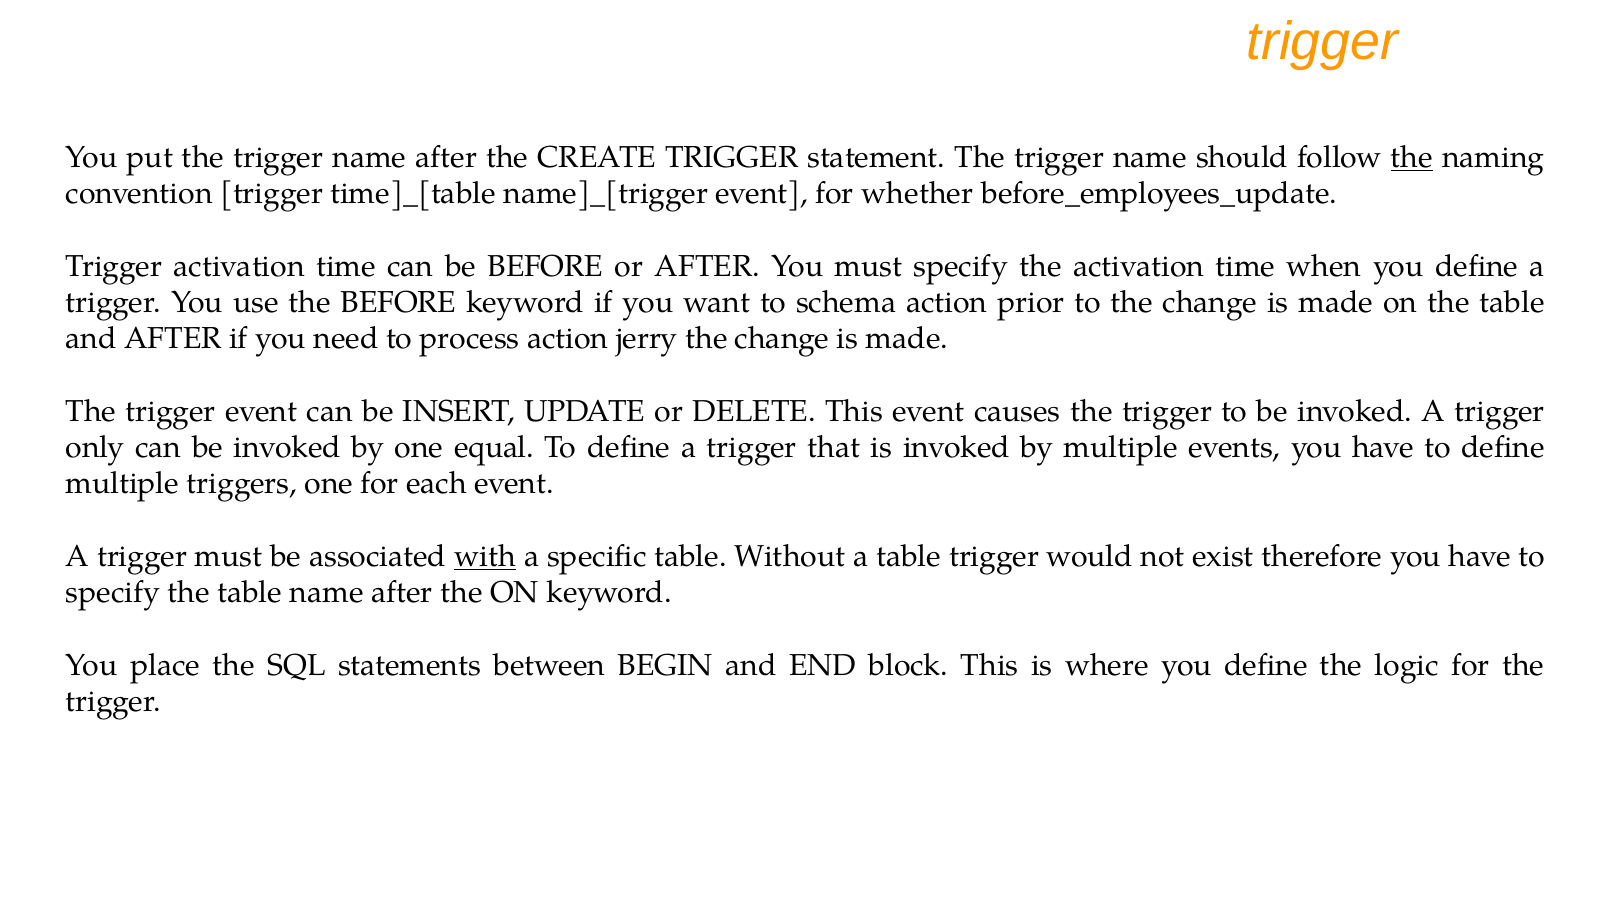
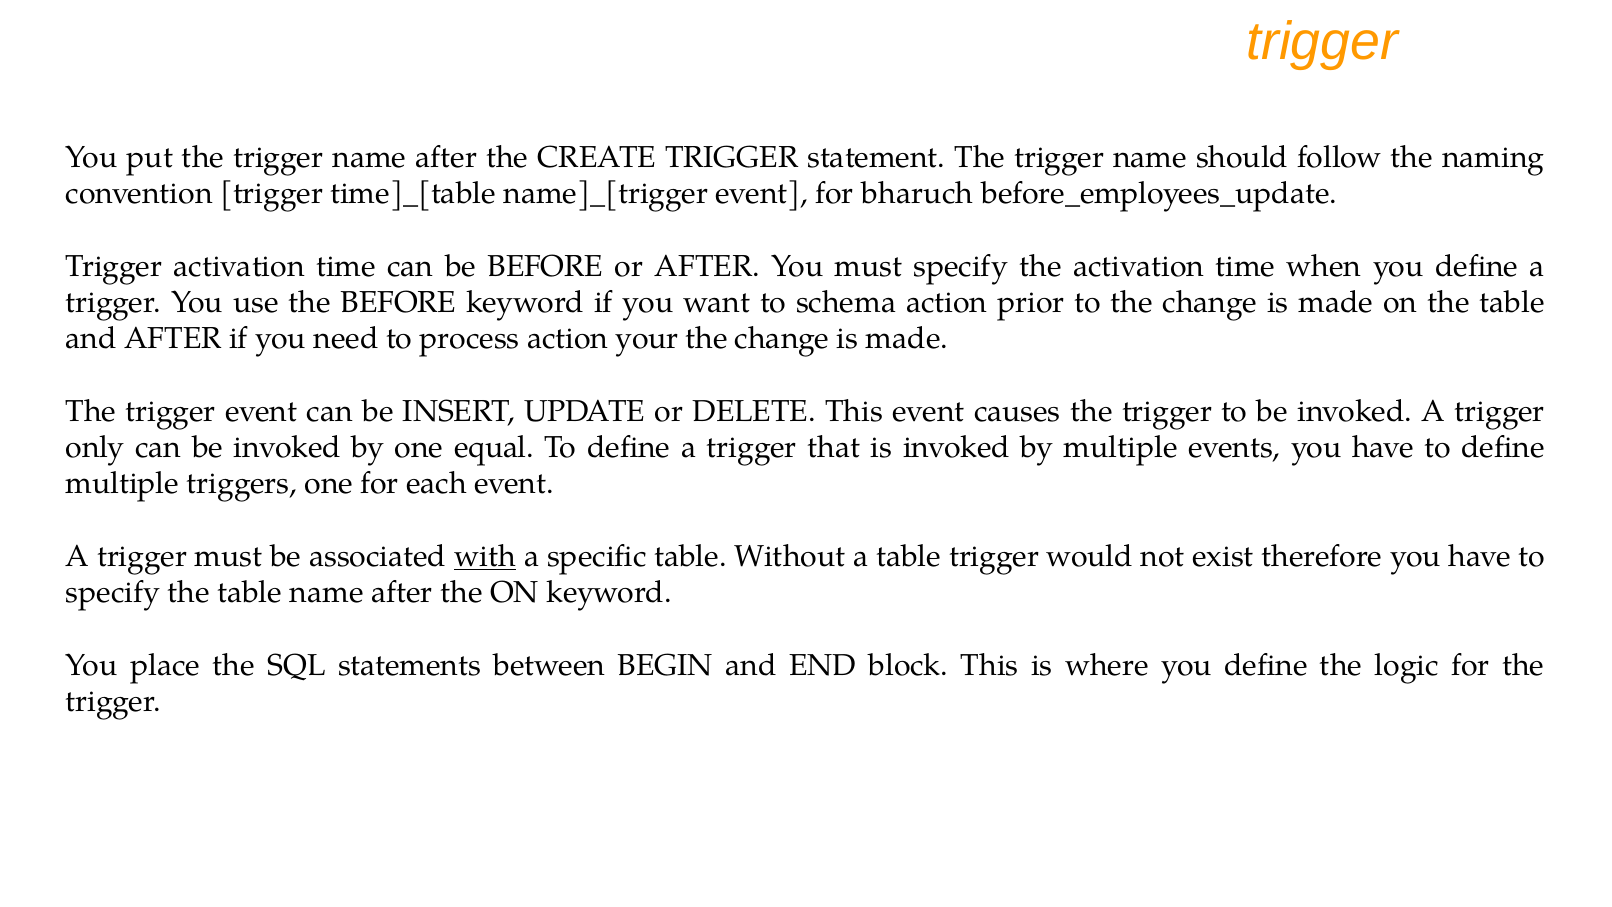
the at (1412, 157) underline: present -> none
whether: whether -> bharuch
jerry: jerry -> your
